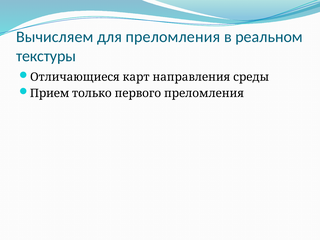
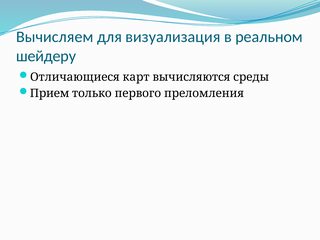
для преломления: преломления -> визуализация
текстуры: текстуры -> шейдеру
направления: направления -> вычисляются
